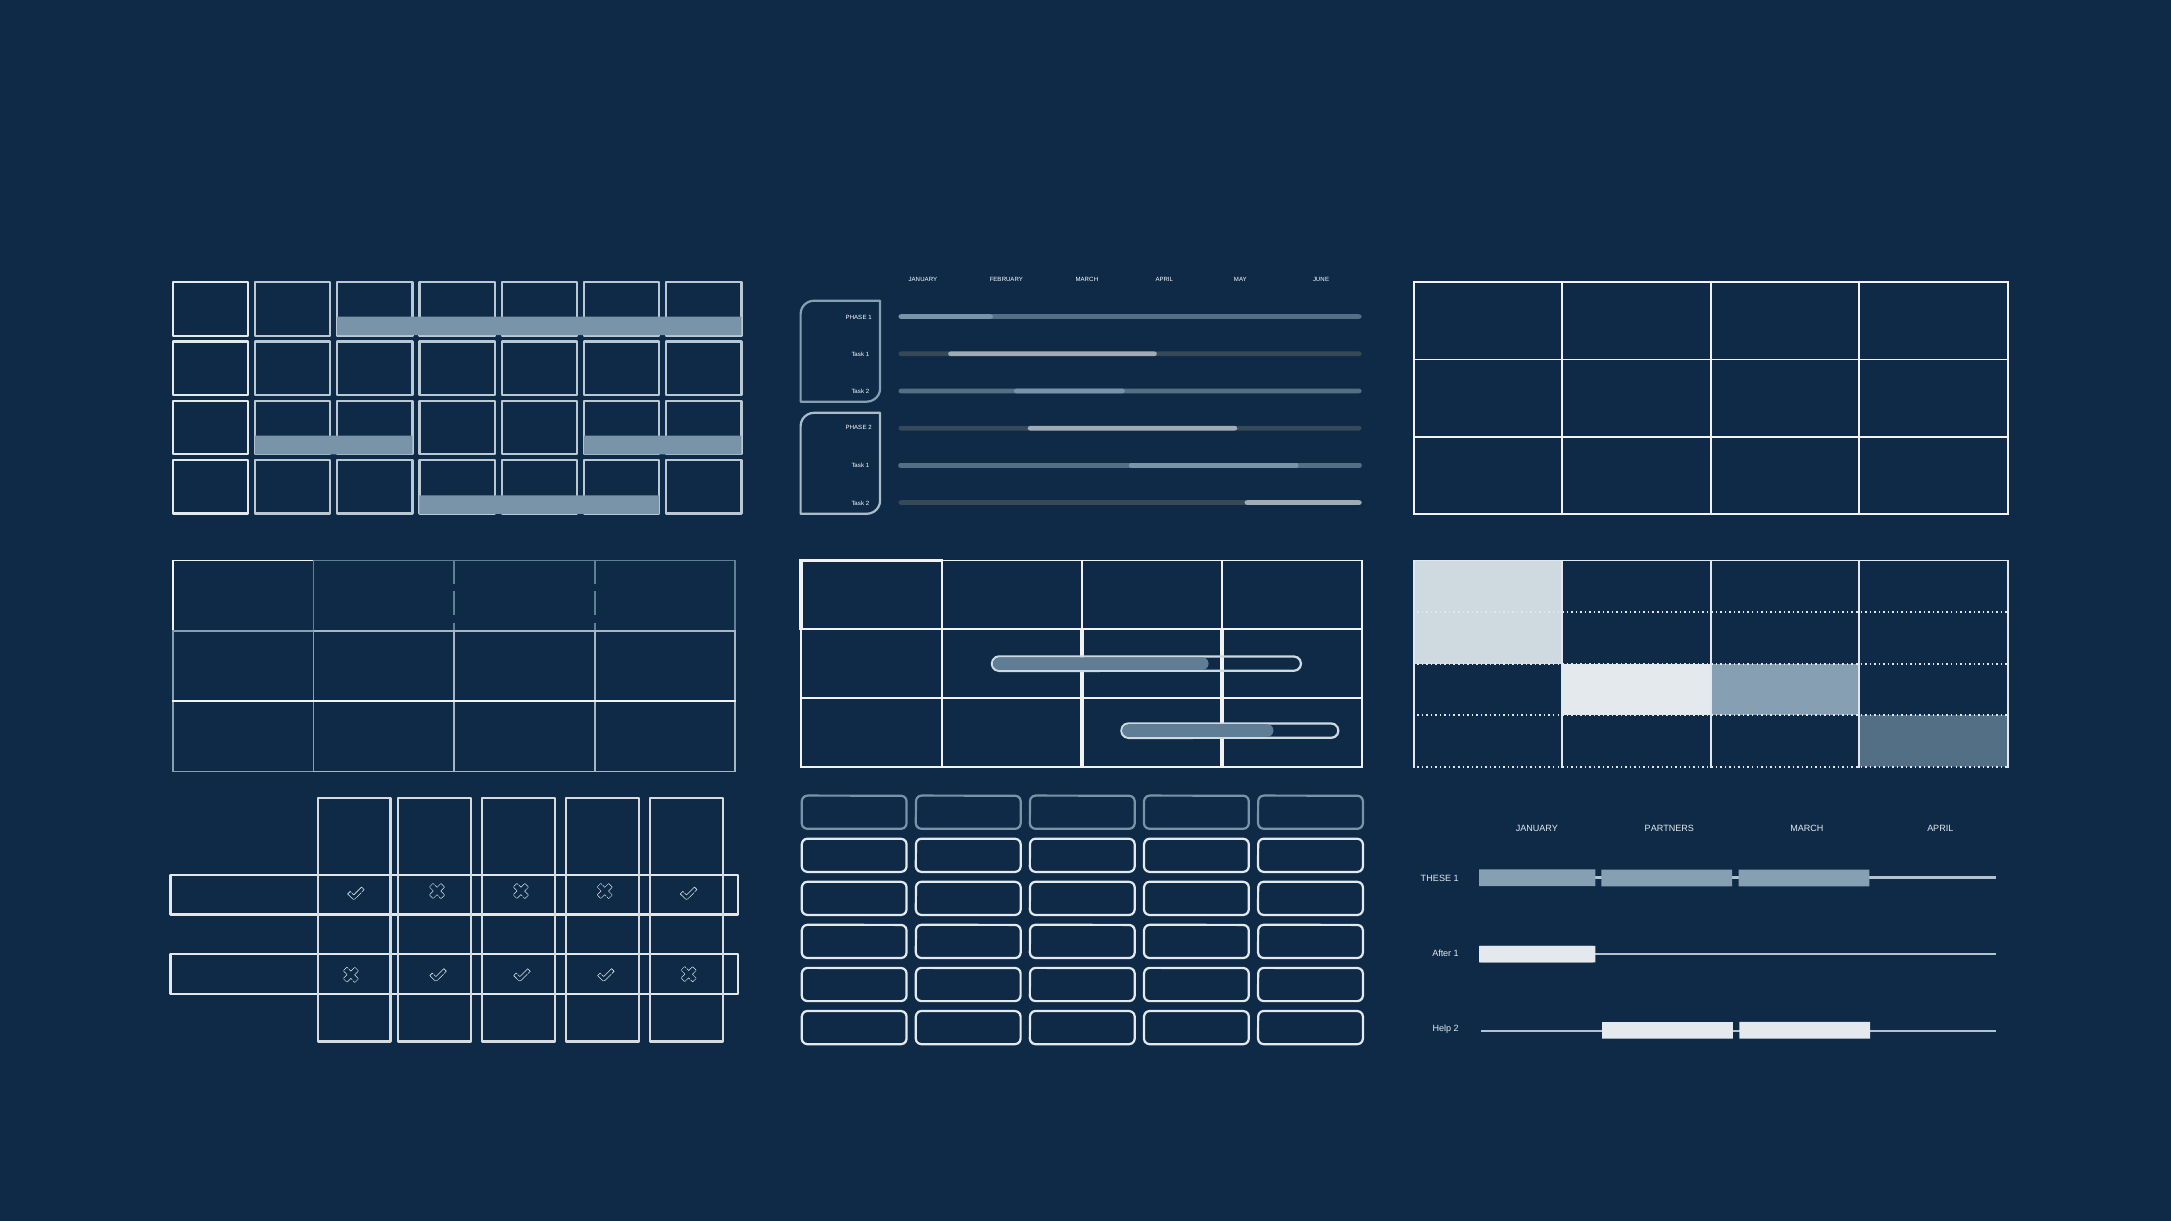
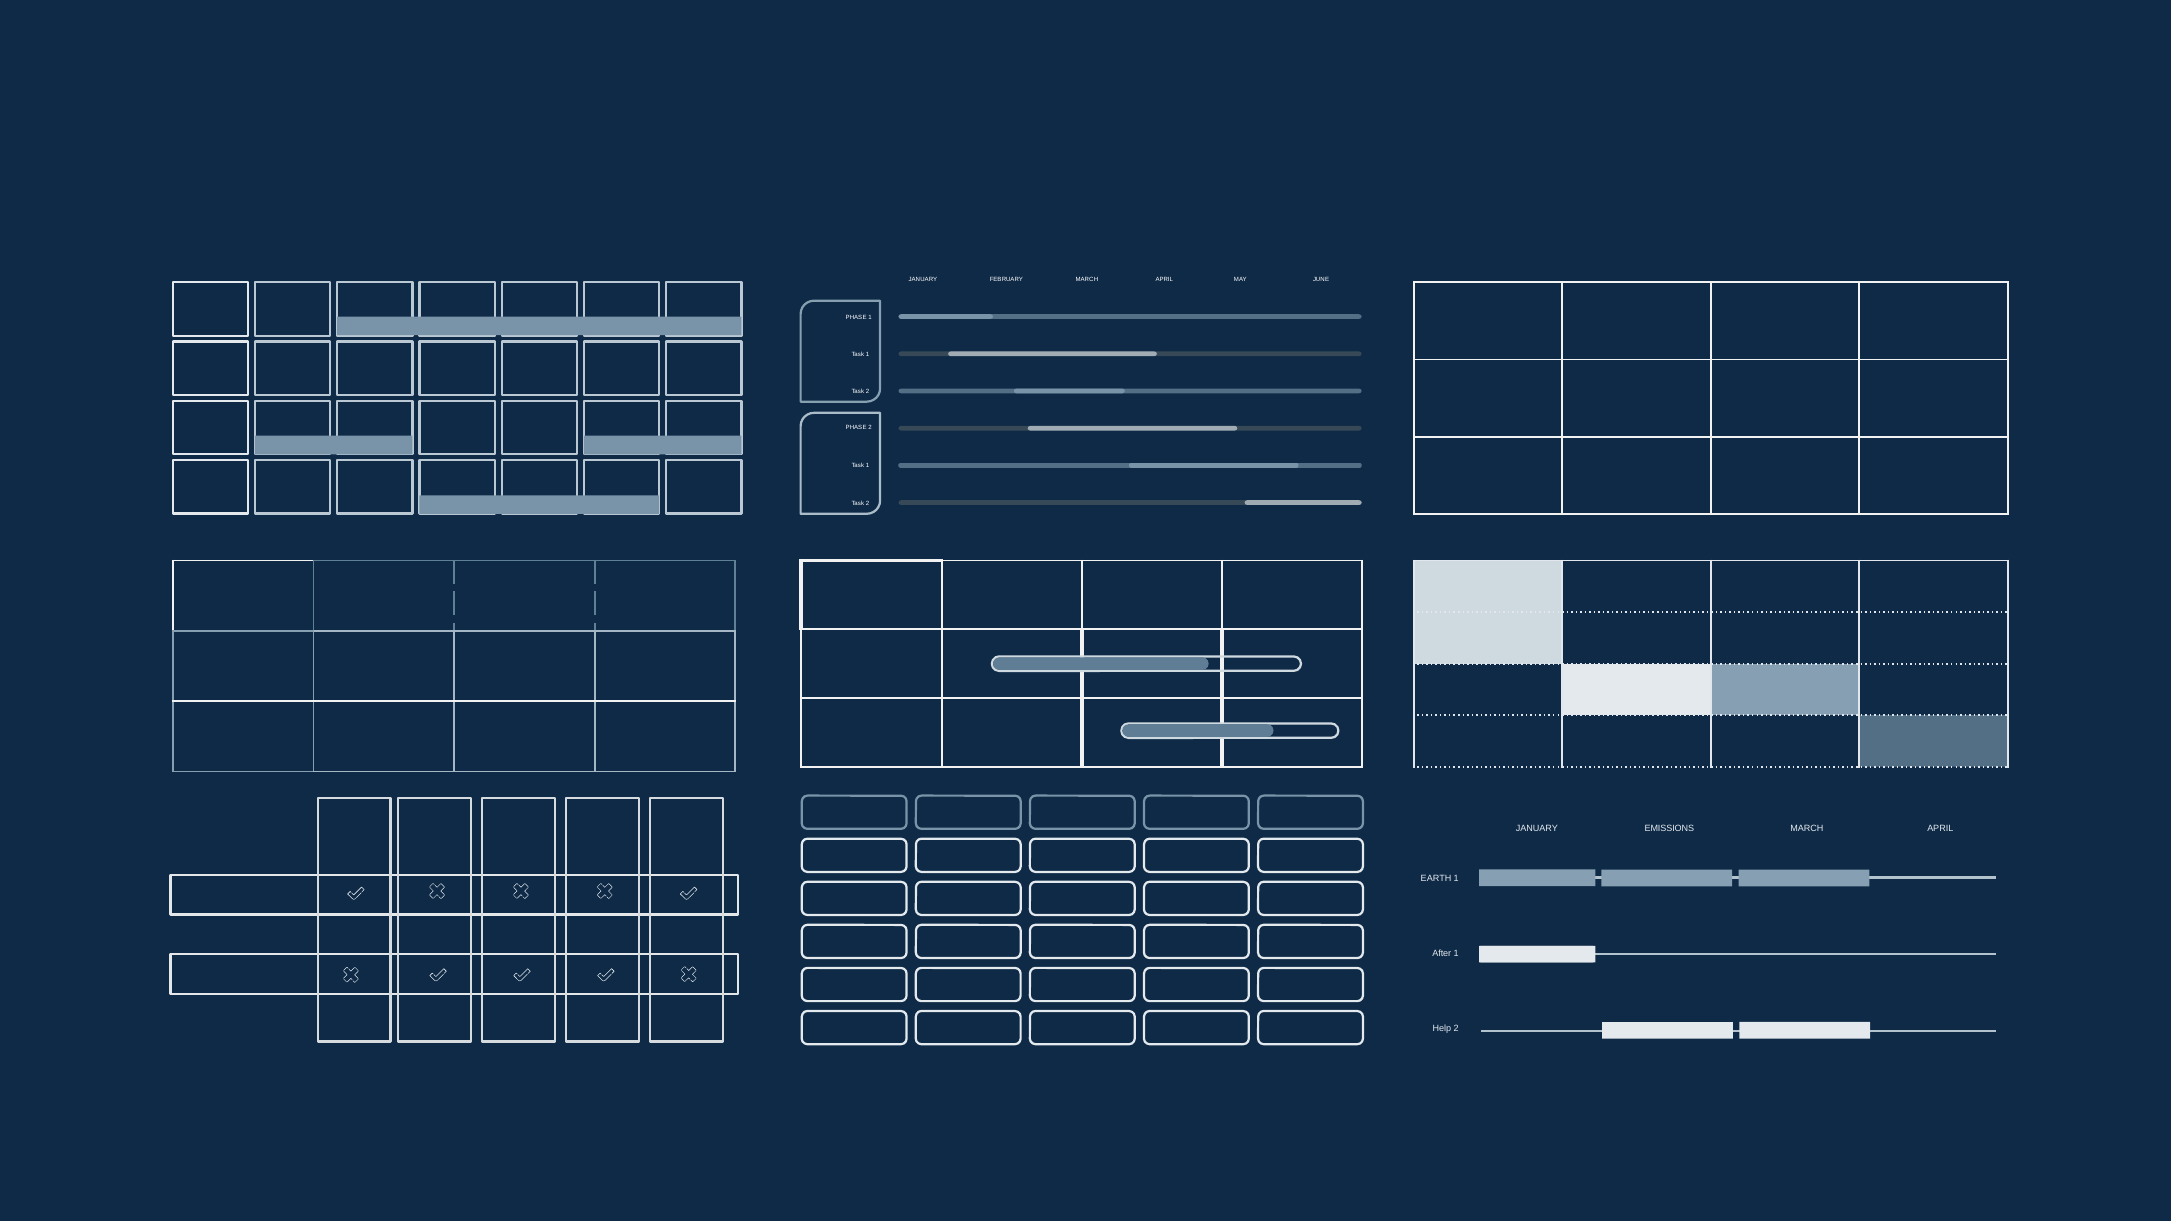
PARTNERS: PARTNERS -> EMISSIONS
THESE: THESE -> EARTH
